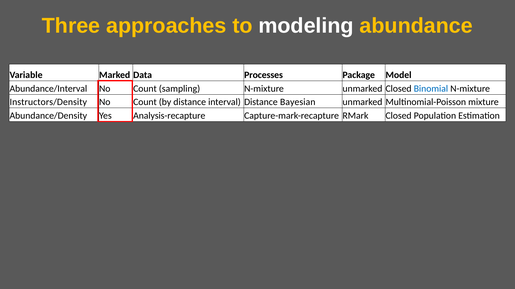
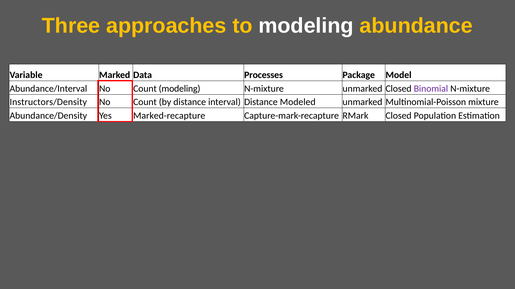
Count sampling: sampling -> modeling
Binomial colour: blue -> purple
Bayesian: Bayesian -> Modeled
Analysis-recapture: Analysis-recapture -> Marked-recapture
